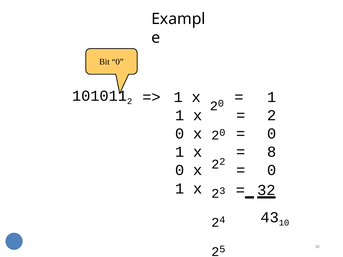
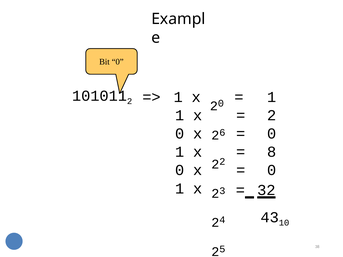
0 at (222, 133): 0 -> 6
